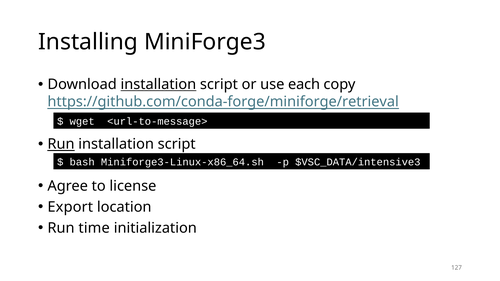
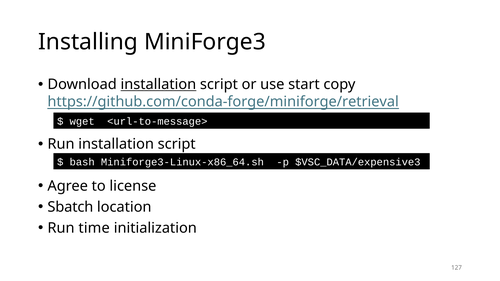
each: each -> start
Run at (61, 144) underline: present -> none
$VSC_DATA/intensive3: $VSC_DATA/intensive3 -> $VSC_DATA/expensive3
Export: Export -> Sbatch
